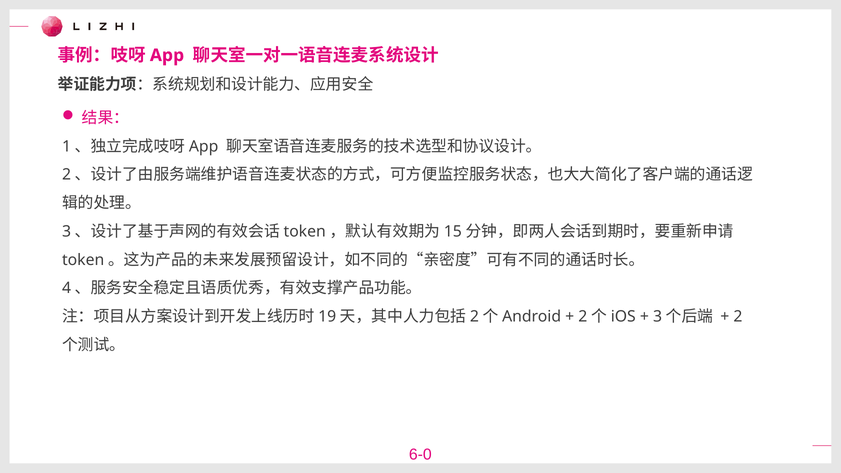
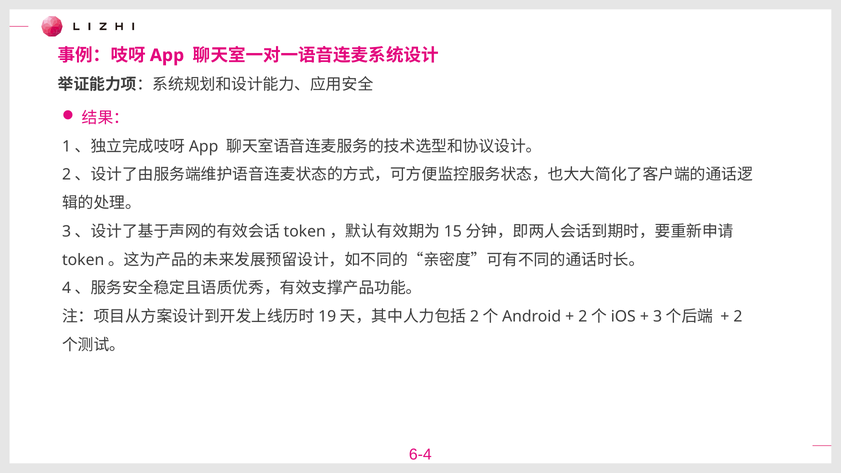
6-0: 6-0 -> 6-4
